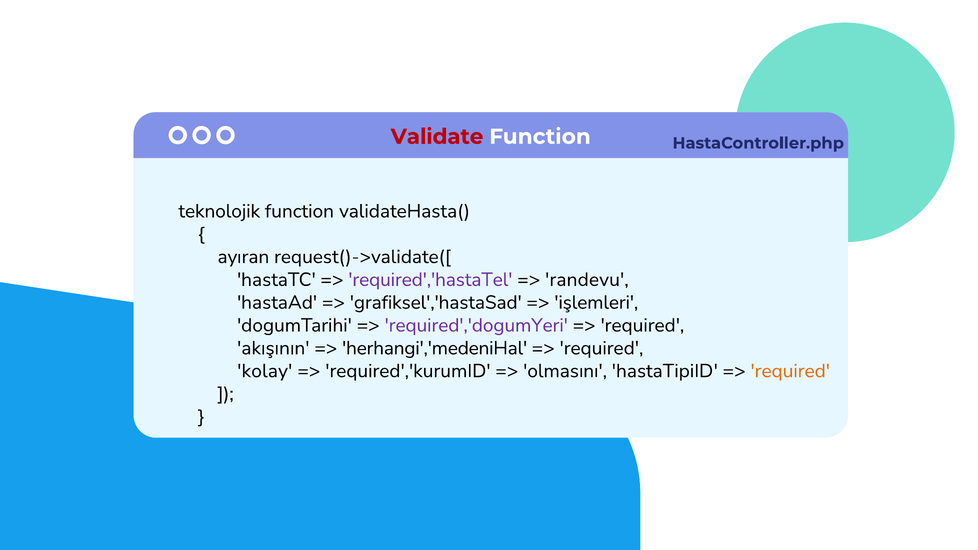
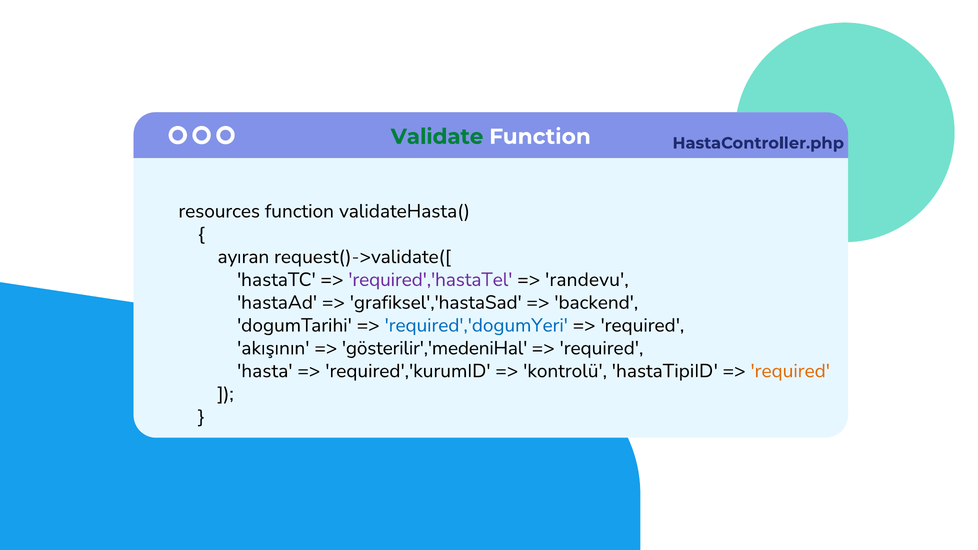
Validate colour: red -> green
teknolojik: teknolojik -> resources
işlemleri: işlemleri -> backend
required','dogumYeri colour: purple -> blue
herhangi','medeniHal: herhangi','medeniHal -> gösterilir','medeniHal
kolay: kolay -> hasta
olmasını: olmasını -> kontrolü
